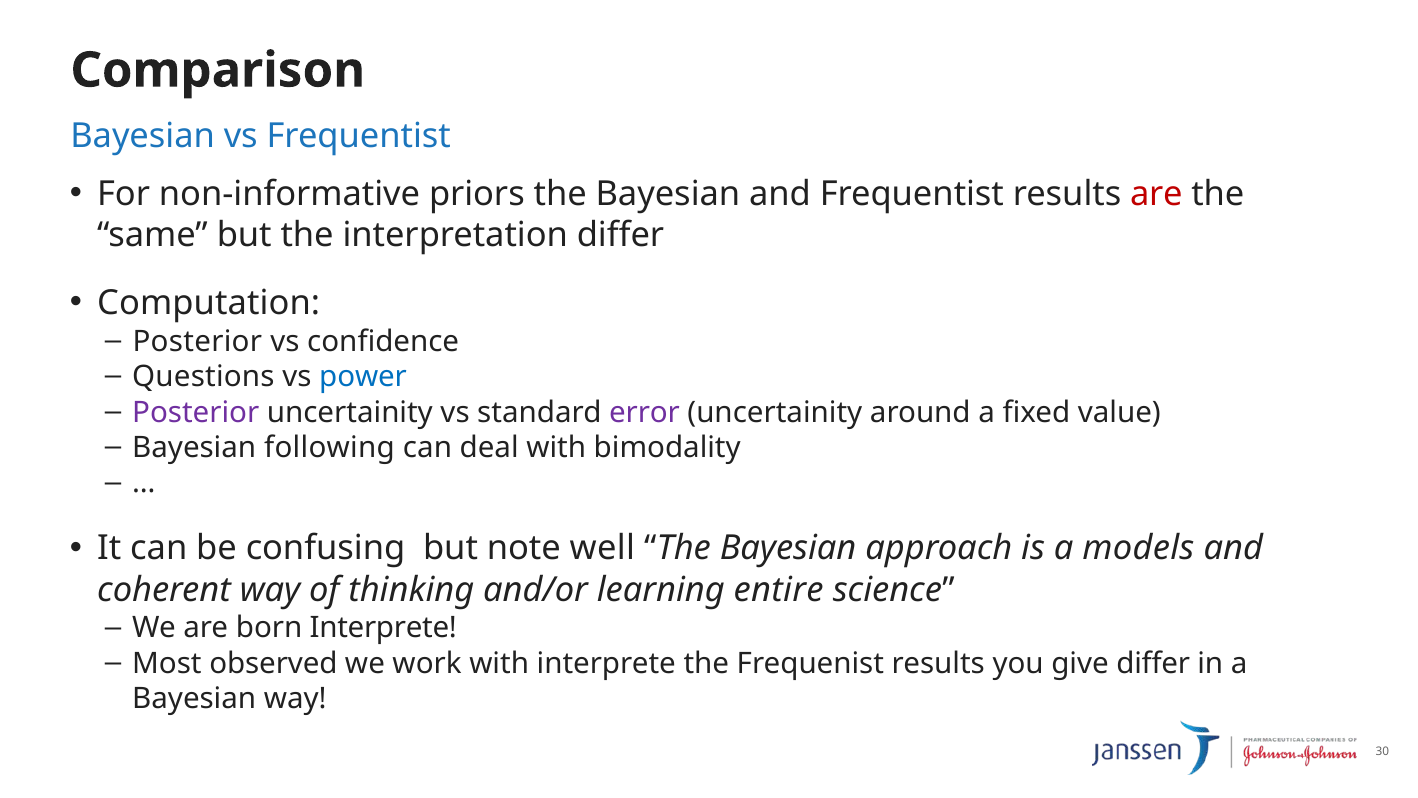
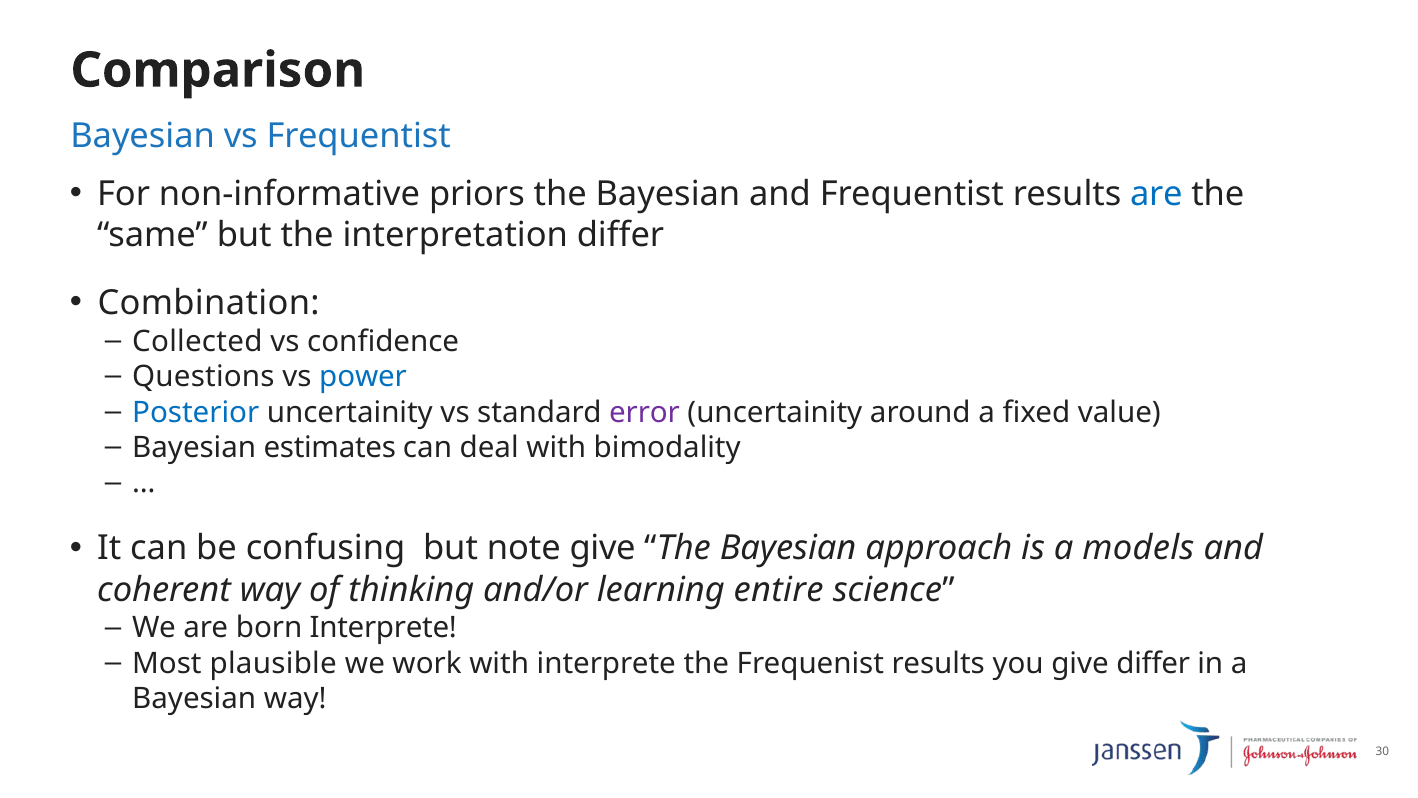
are at (1156, 194) colour: red -> blue
Computation: Computation -> Combination
Posterior at (197, 341): Posterior -> Collected
Posterior at (196, 412) colour: purple -> blue
following: following -> estimates
note well: well -> give
observed: observed -> plausible
